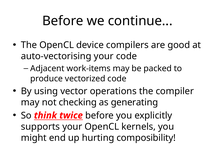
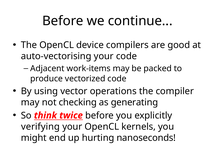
supports: supports -> verifying
composibility: composibility -> nanoseconds
